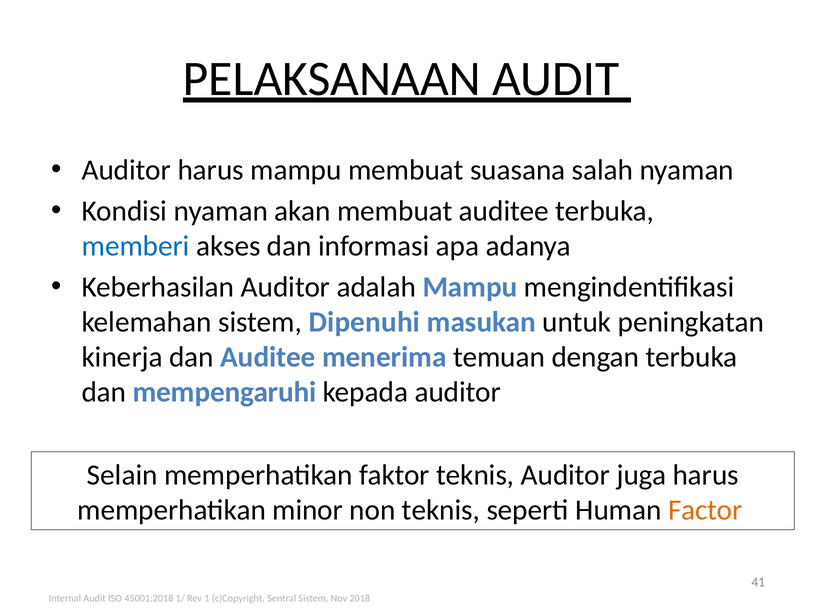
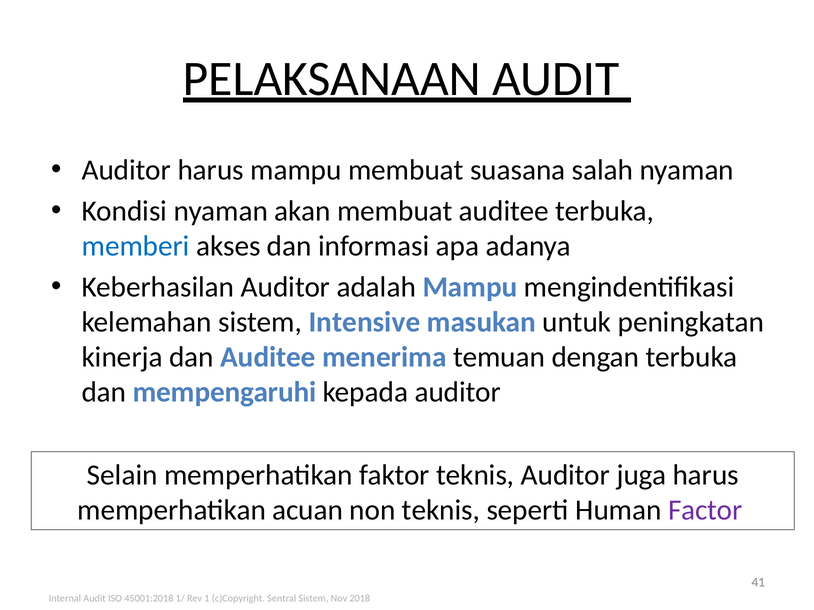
Dipenuhi: Dipenuhi -> Intensive
minor: minor -> acuan
Factor colour: orange -> purple
